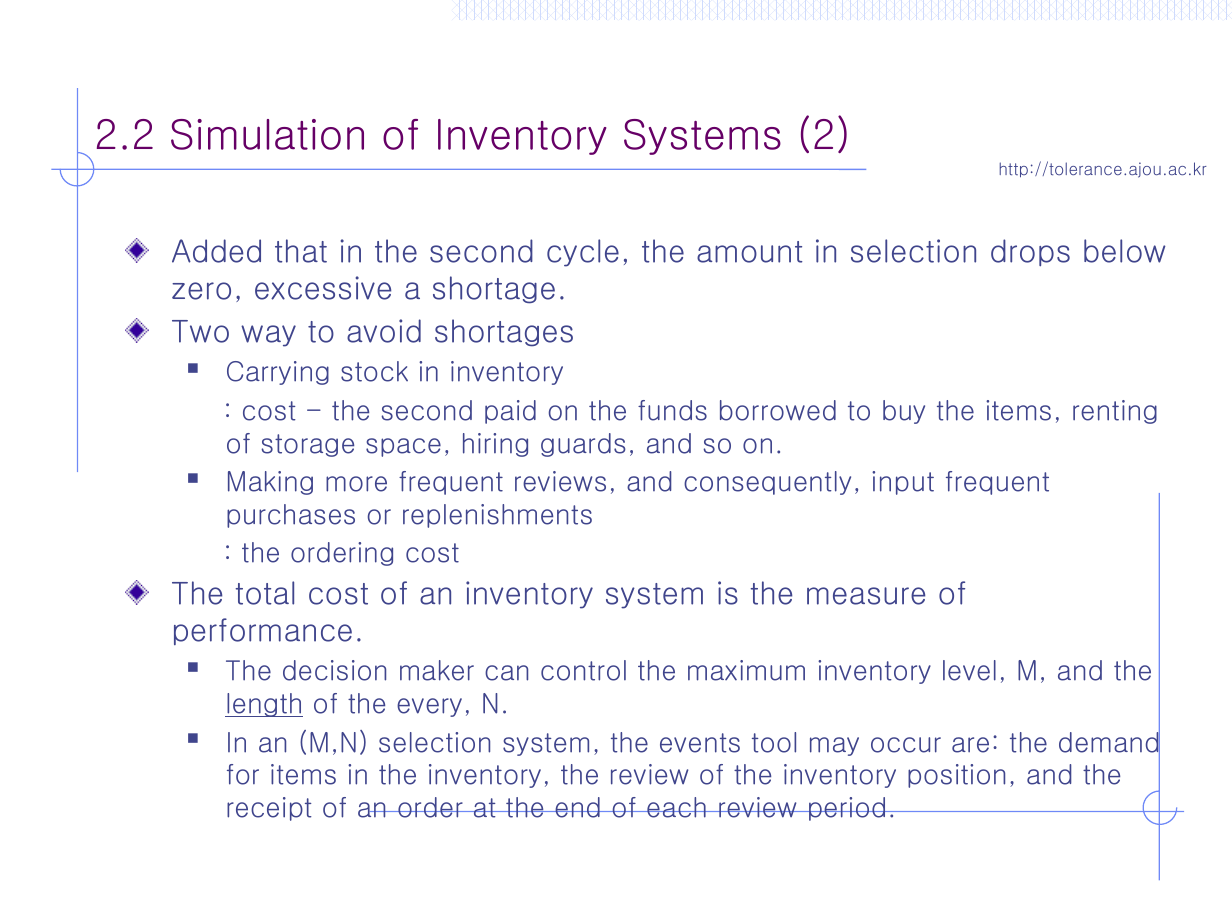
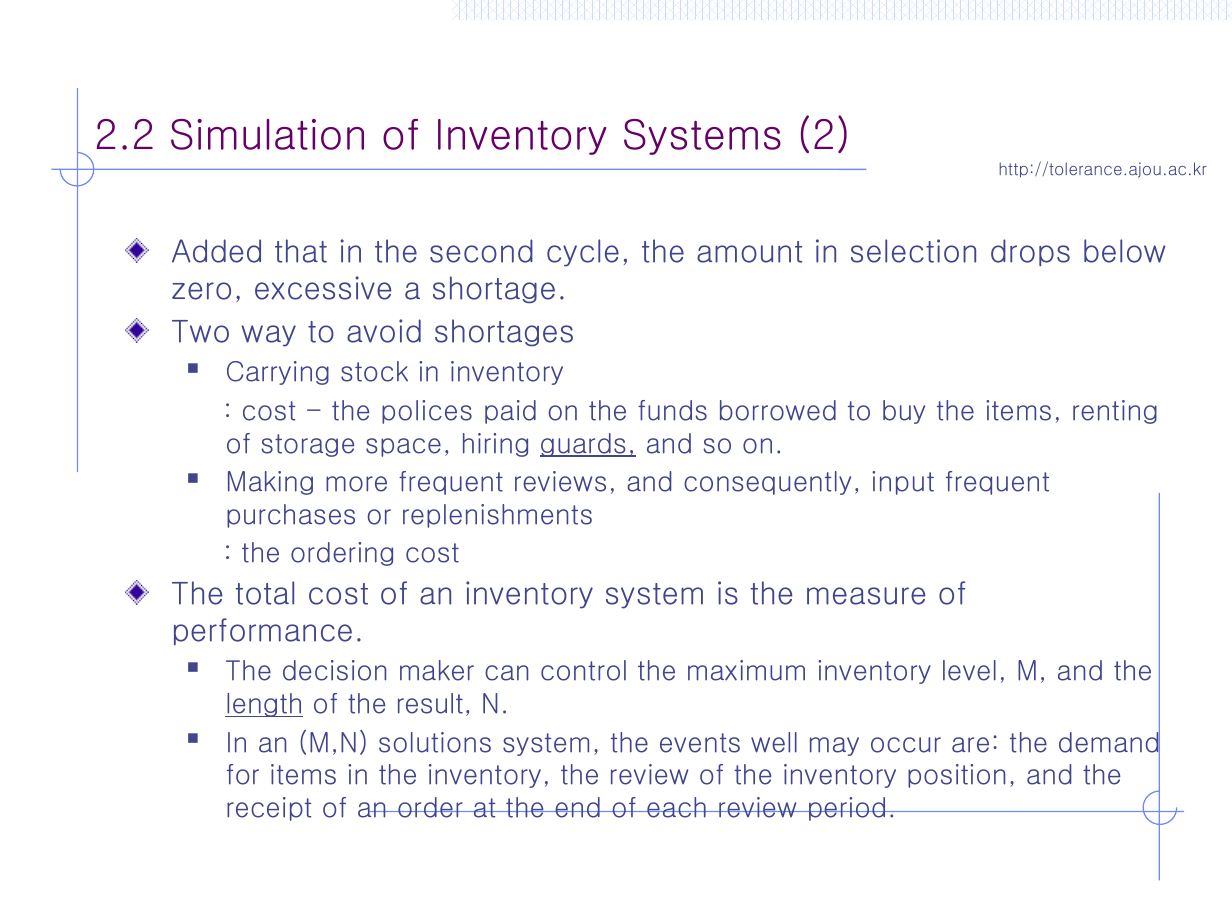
second at (427, 411): second -> polices
guards underline: none -> present
every: every -> result
M,N selection: selection -> solutions
tool: tool -> well
